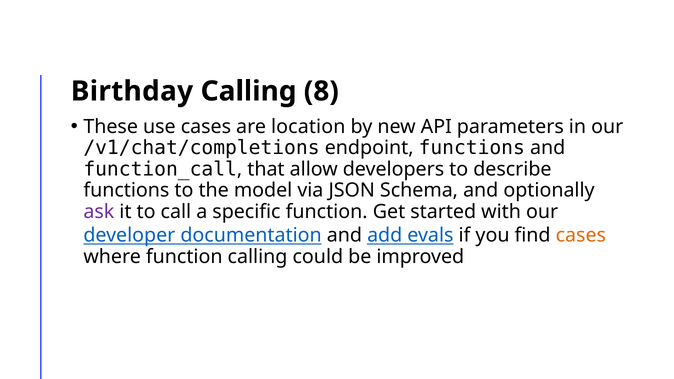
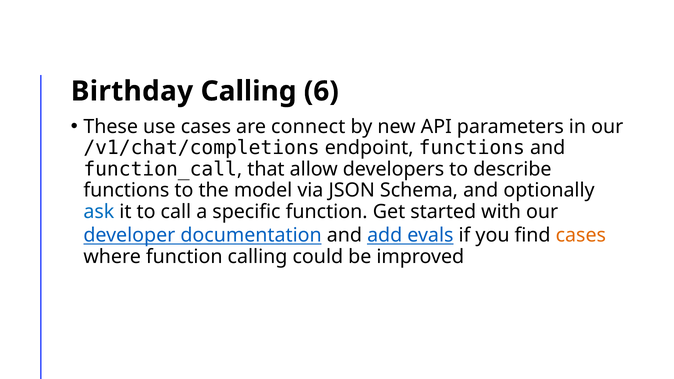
8: 8 -> 6
location: location -> connect
ask colour: purple -> blue
